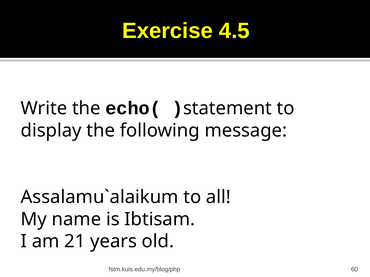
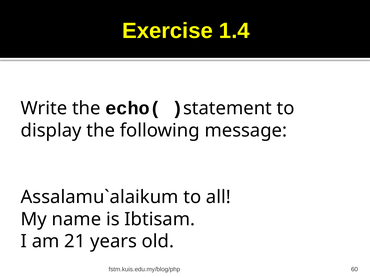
4.5: 4.5 -> 1.4
